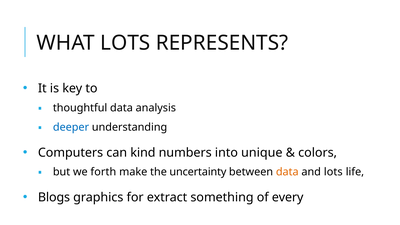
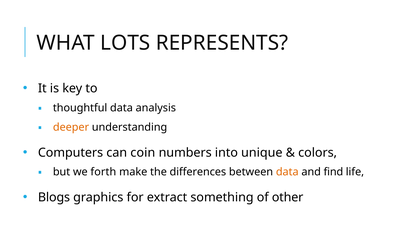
deeper colour: blue -> orange
kind: kind -> coin
uncertainty: uncertainty -> diﬀerences
and lots: lots -> find
every: every -> other
